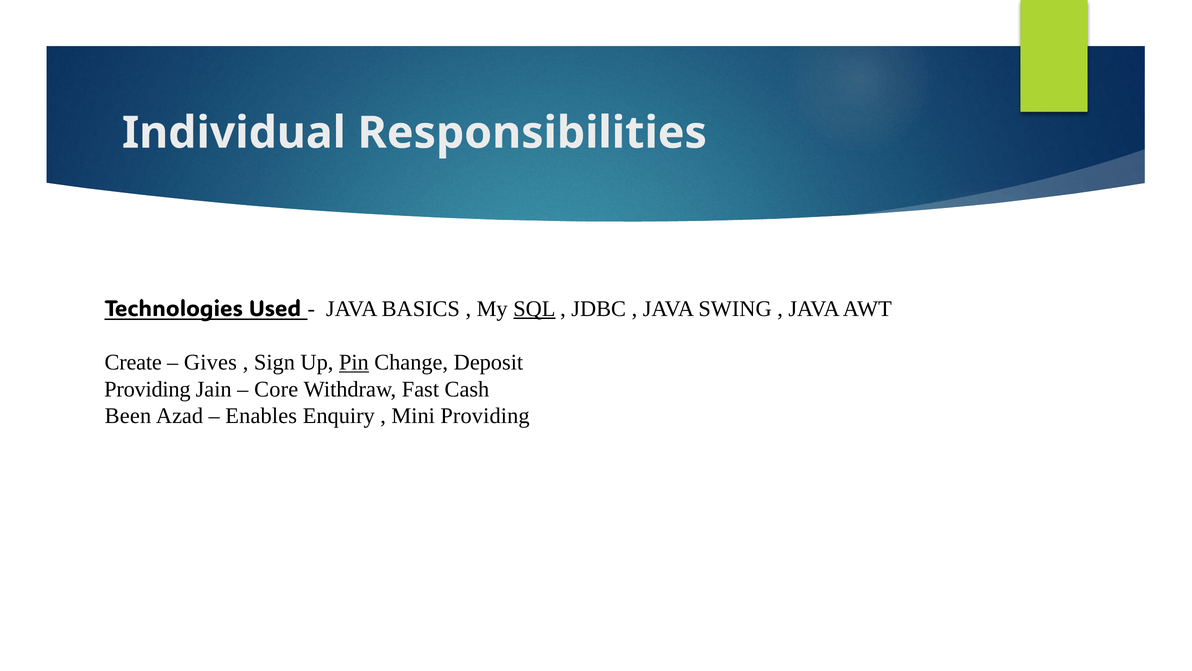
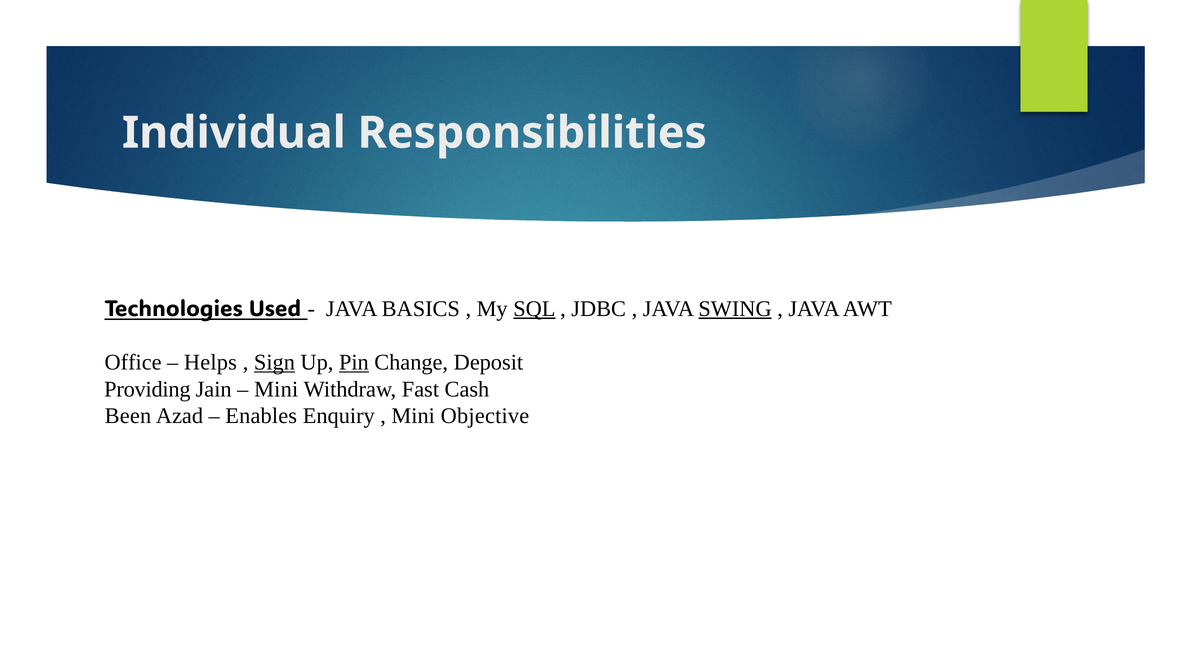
SWING underline: none -> present
Create: Create -> Office
Gives: Gives -> Helps
Sign underline: none -> present
Core at (276, 389): Core -> Mini
Mini Providing: Providing -> Objective
